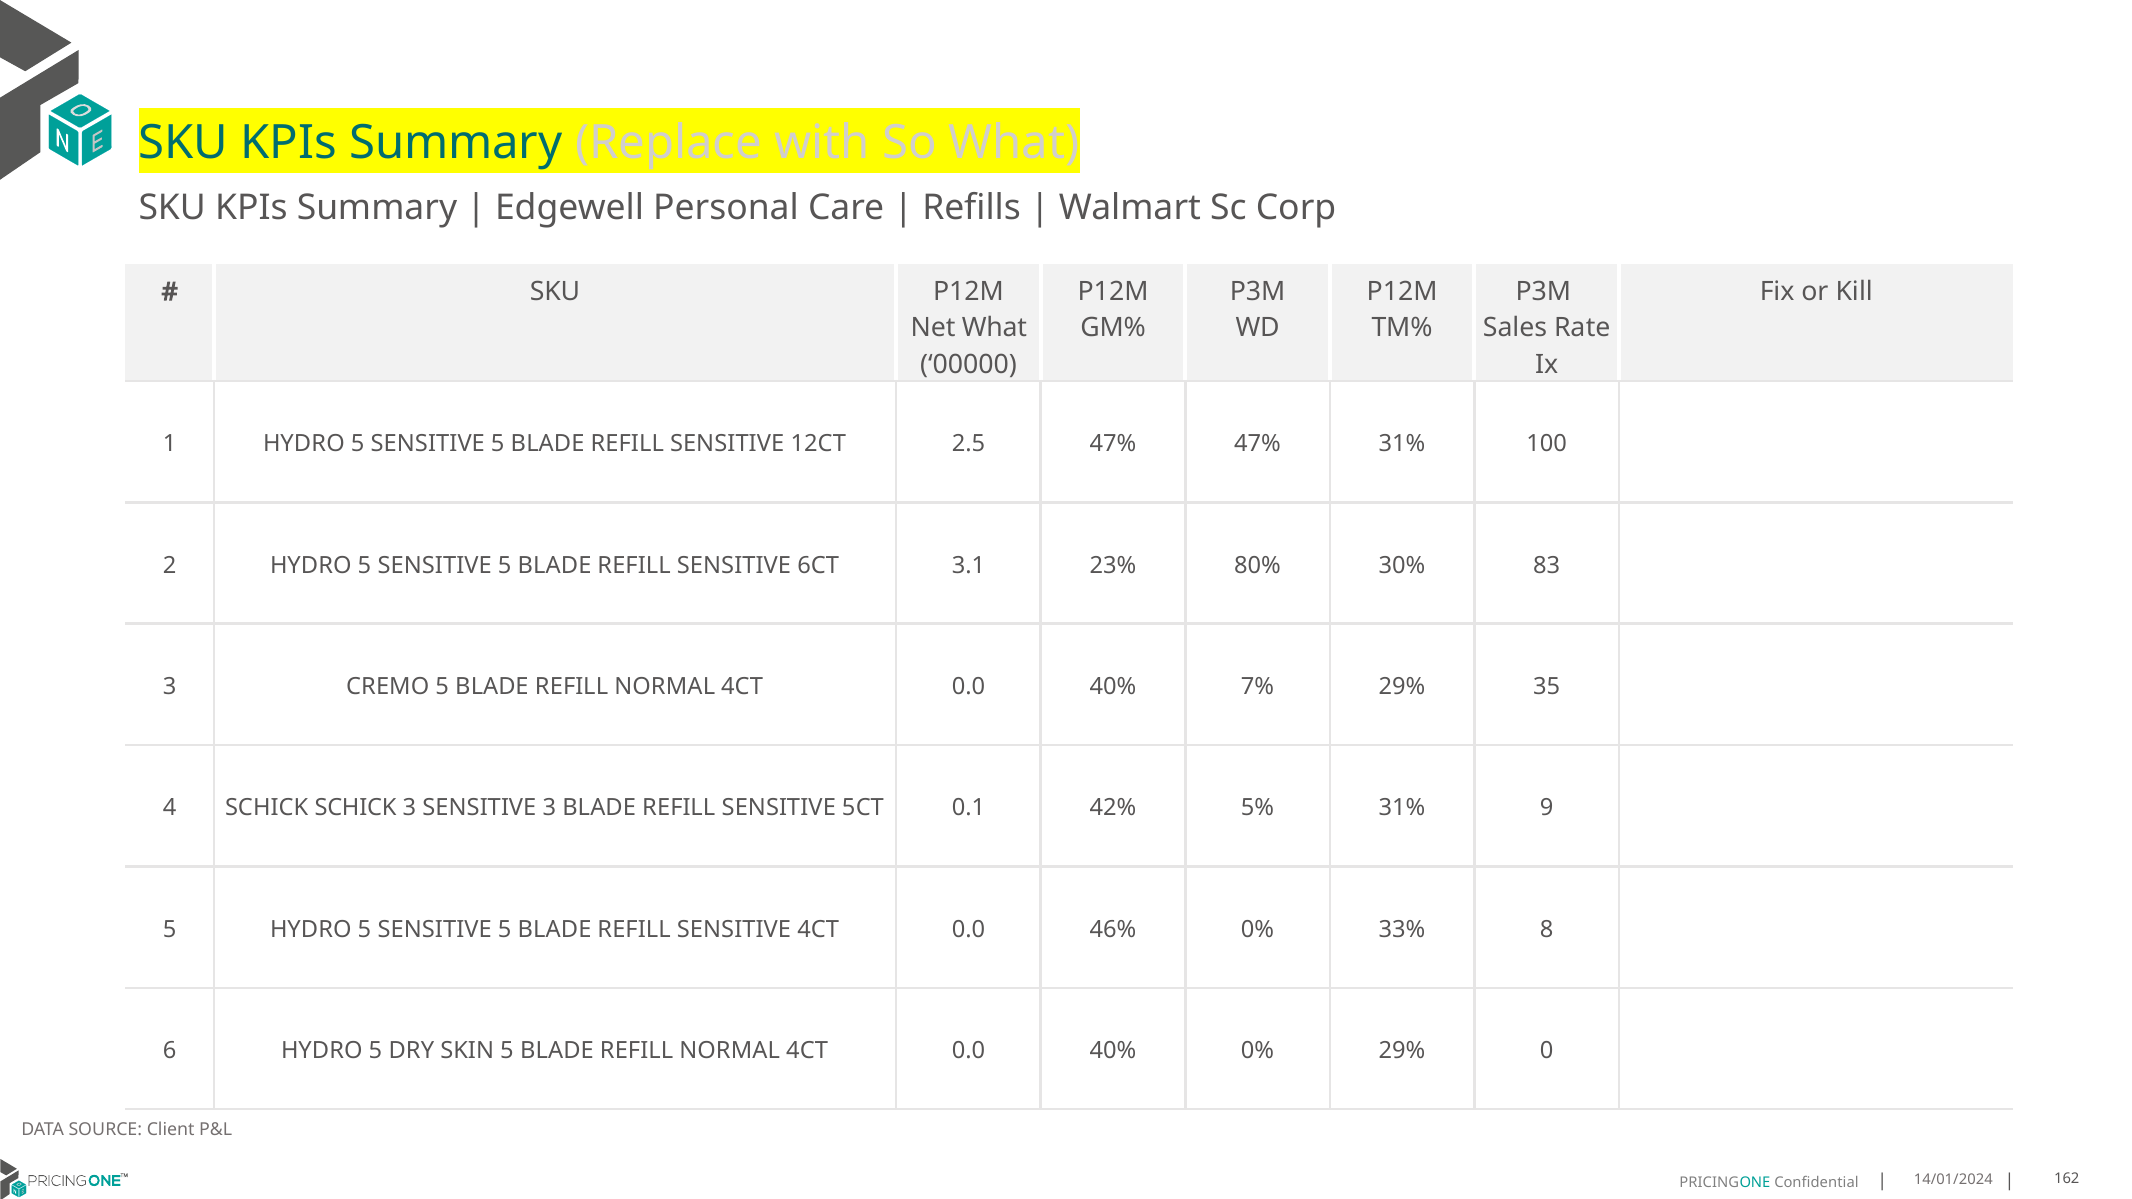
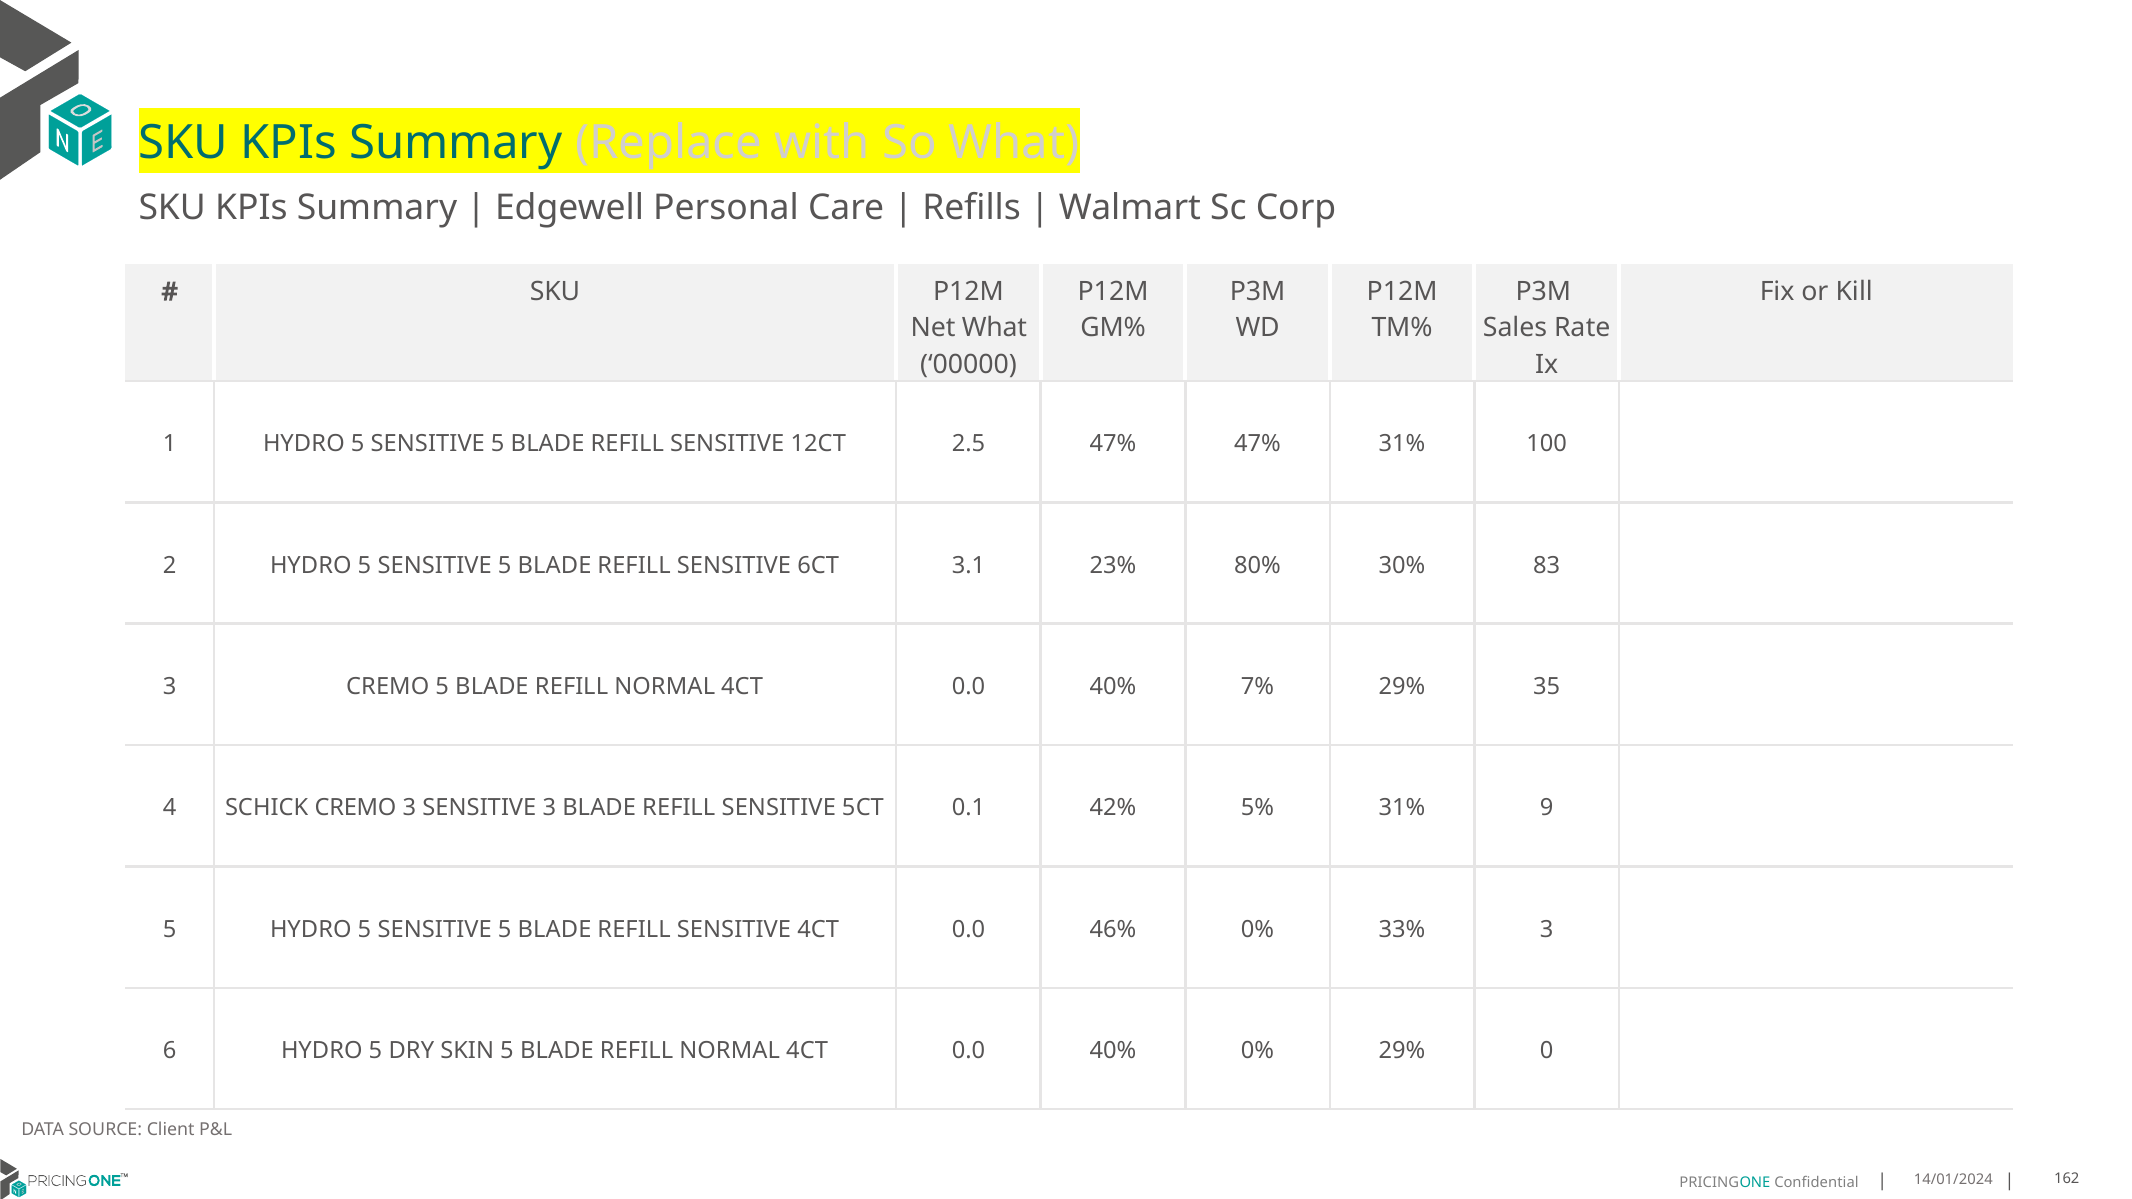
SCHICK SCHICK: SCHICK -> CREMO
33% 8: 8 -> 3
